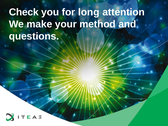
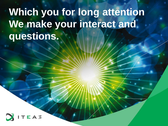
Check: Check -> Which
method: method -> interact
